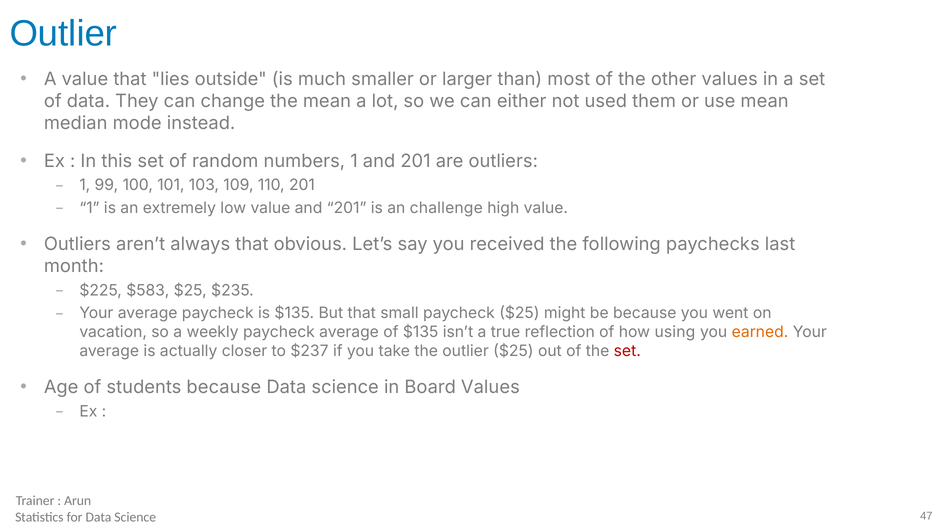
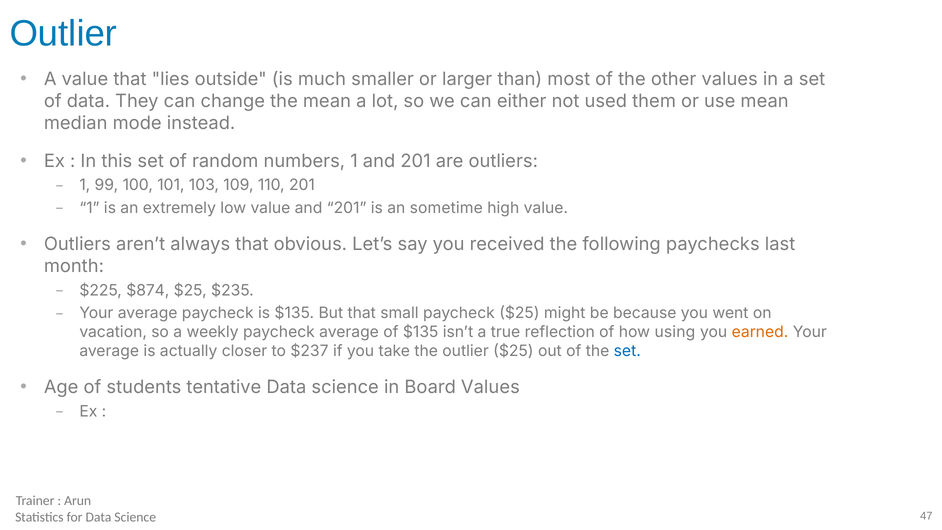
challenge: challenge -> sometime
$583: $583 -> $874
set at (627, 351) colour: red -> blue
students because: because -> tentative
